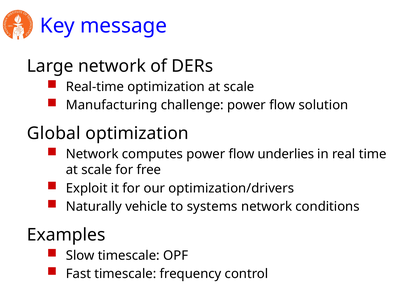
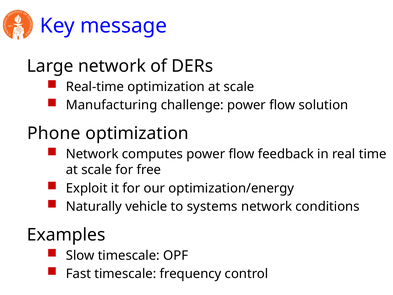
Global: Global -> Phone
underlies: underlies -> feedback
optimization/drivers: optimization/drivers -> optimization/energy
